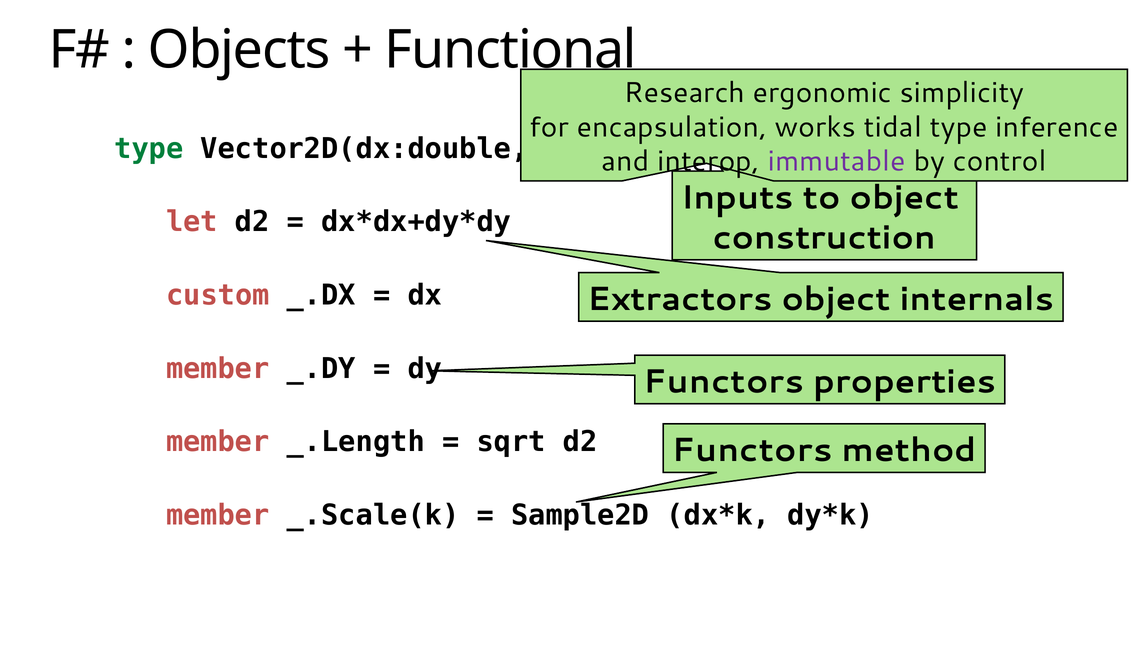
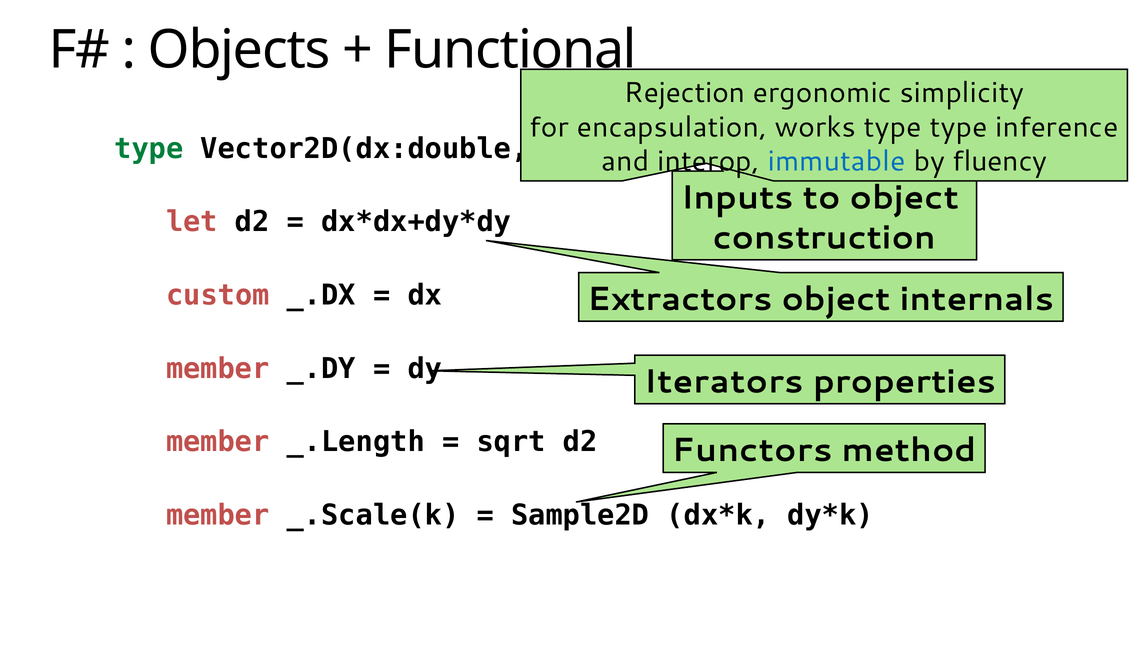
Research: Research -> Rejection
works tidal: tidal -> type
immutable colour: purple -> blue
control: control -> fluency
Functors at (724, 382): Functors -> Iterators
